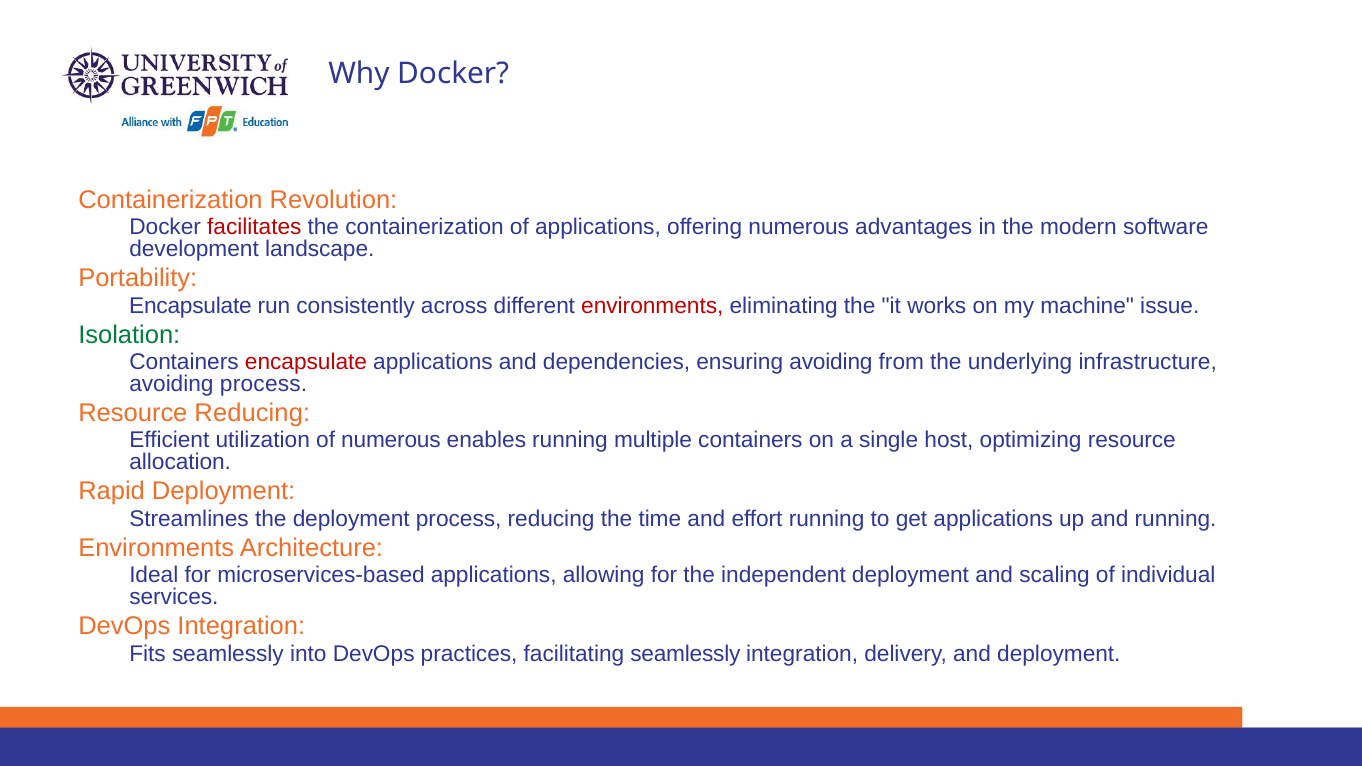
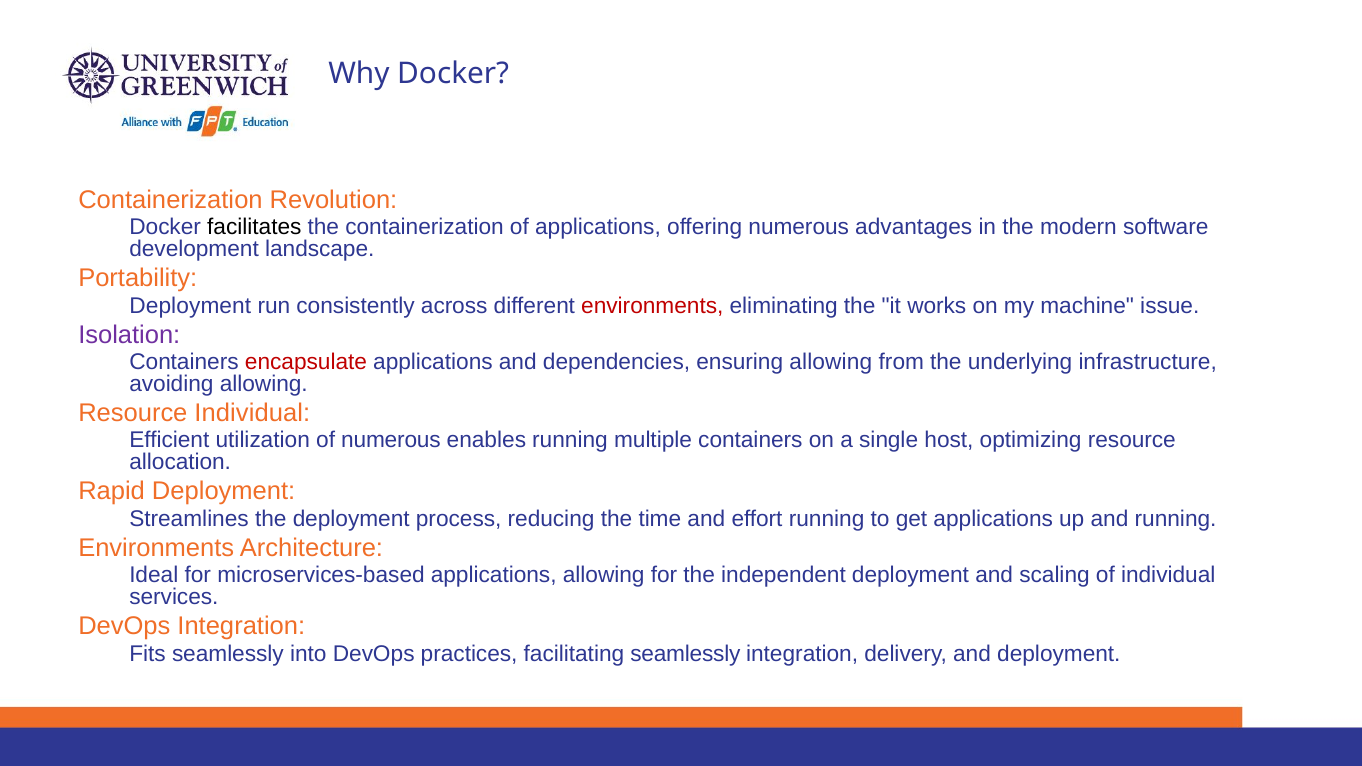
facilitates colour: red -> black
Encapsulate at (190, 306): Encapsulate -> Deployment
Isolation colour: green -> purple
ensuring avoiding: avoiding -> allowing
avoiding process: process -> allowing
Resource Reducing: Reducing -> Individual
